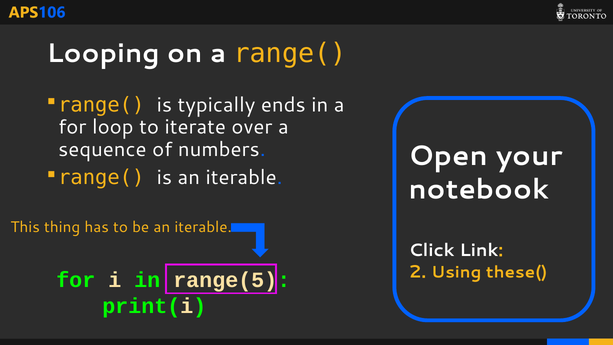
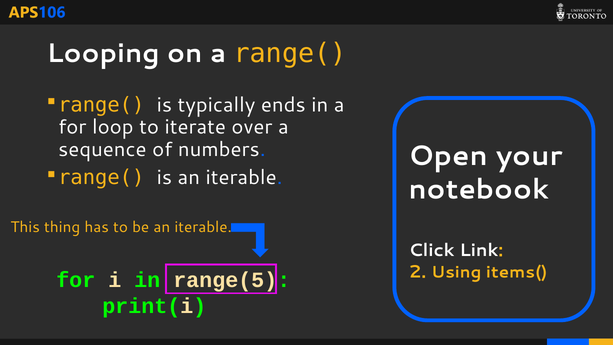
these(: these( -> items(
